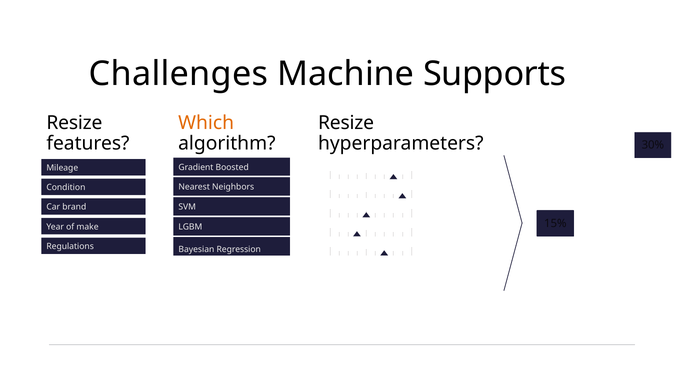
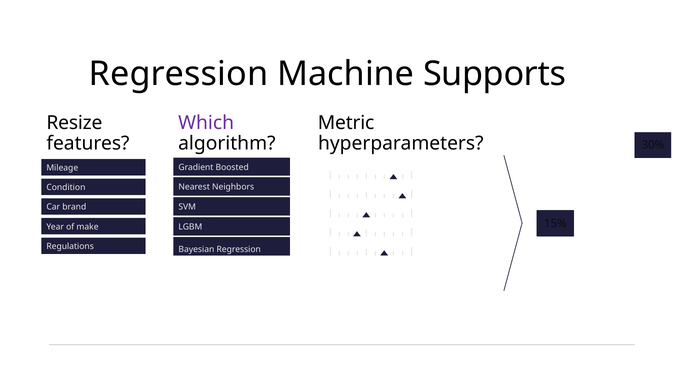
Challenges at (178, 74): Challenges -> Regression
Which colour: orange -> purple
Resize at (346, 123): Resize -> Metric
